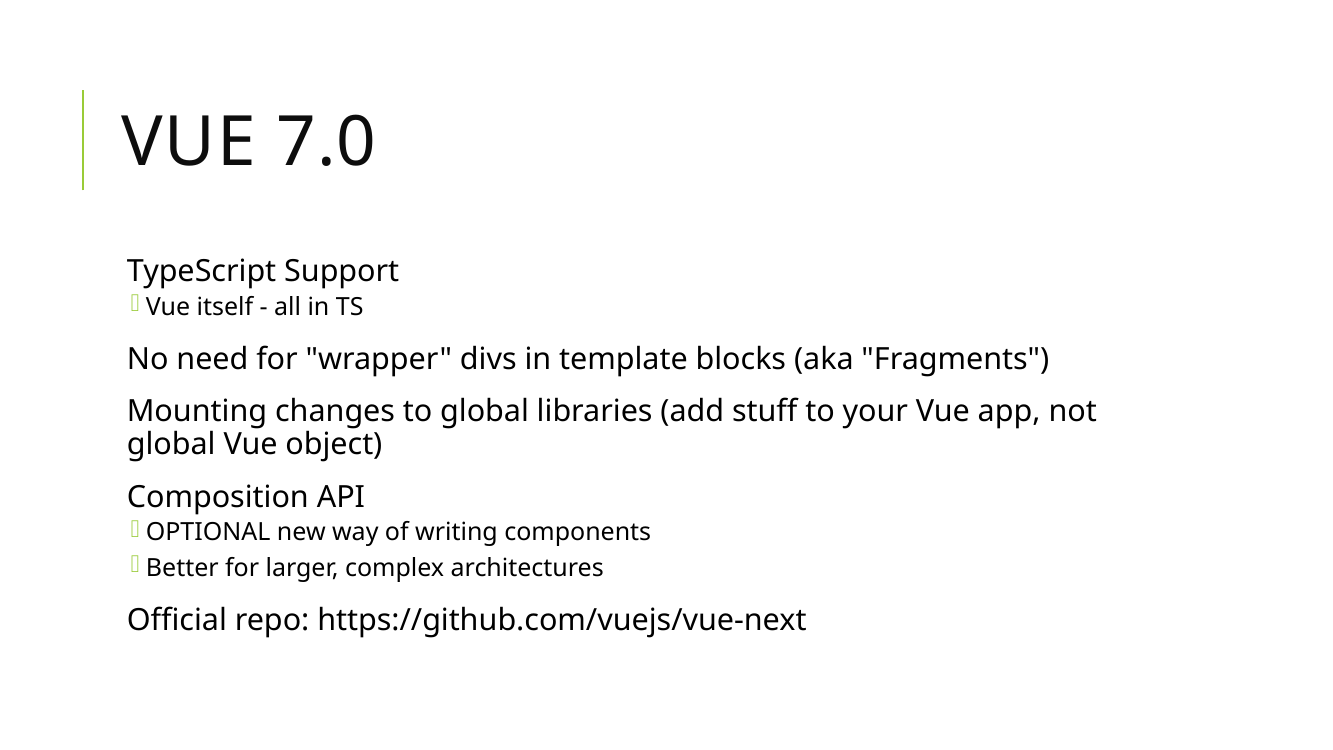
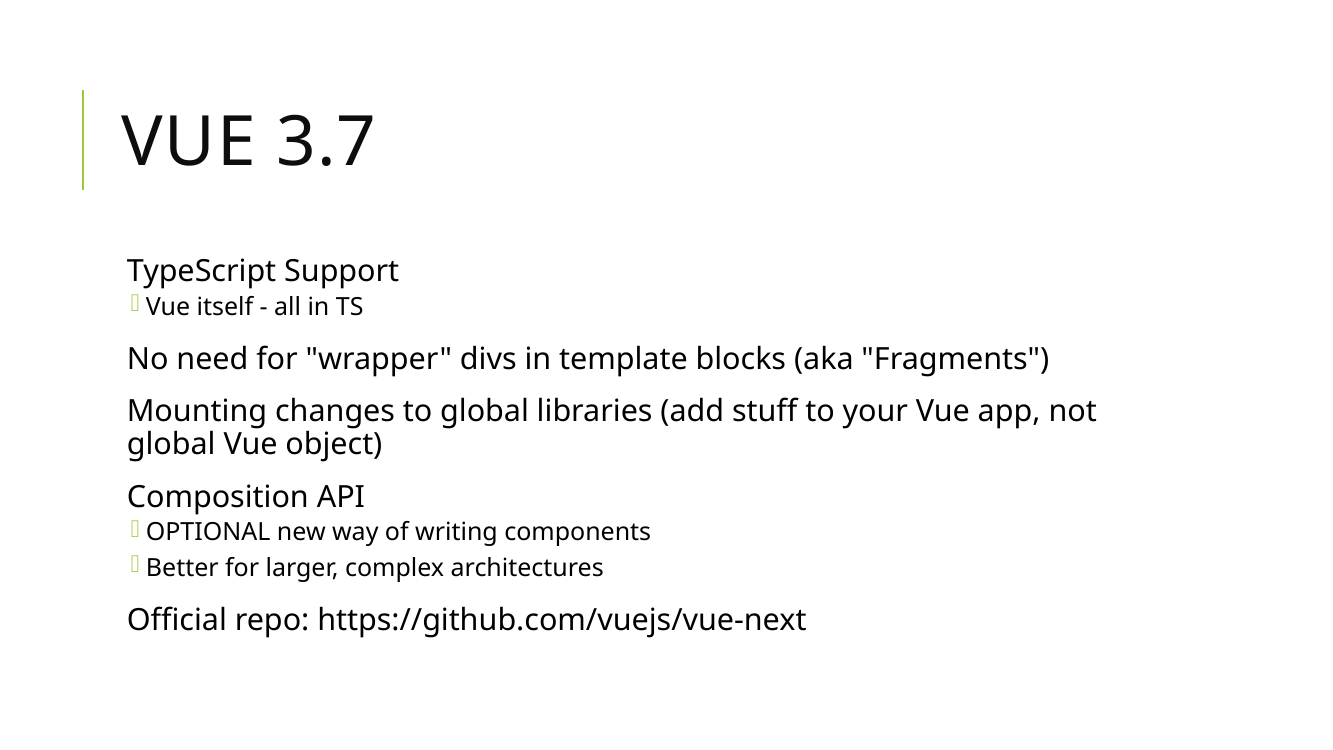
7.0: 7.0 -> 3.7
